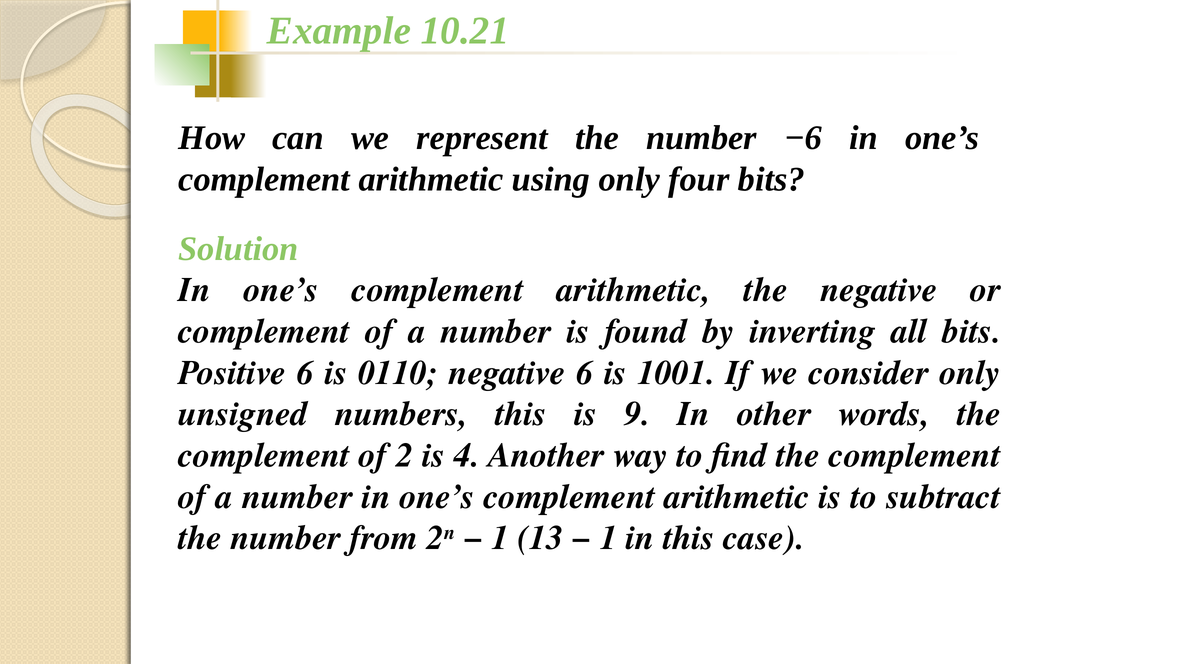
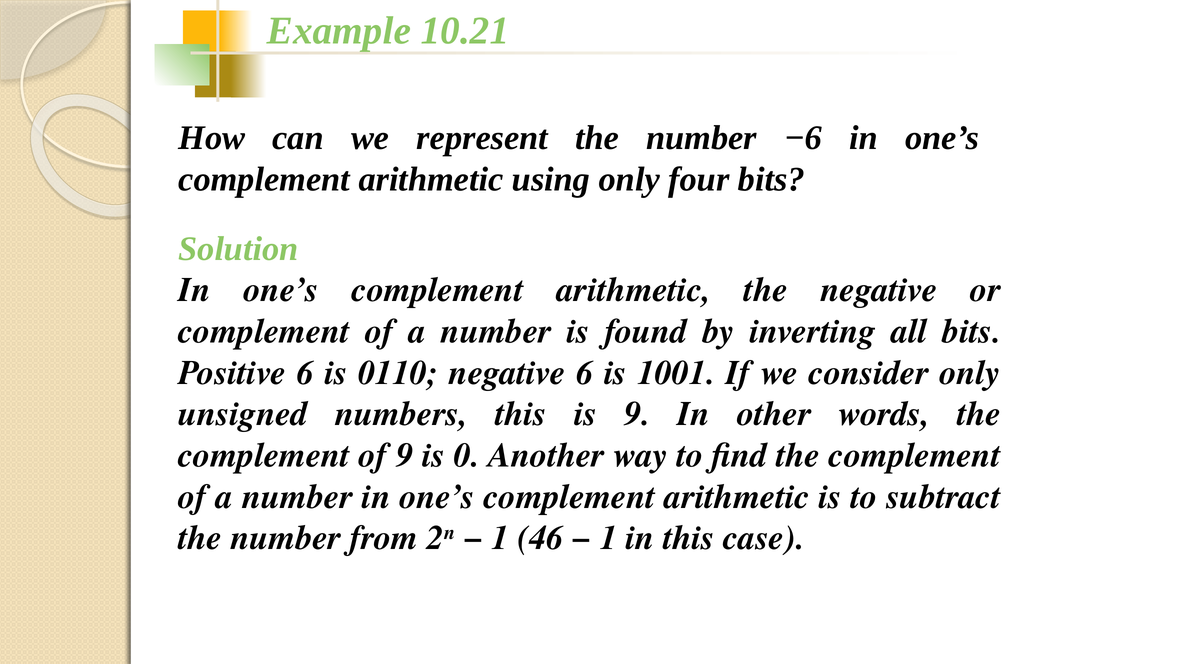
of 2: 2 -> 9
4: 4 -> 0
13: 13 -> 46
